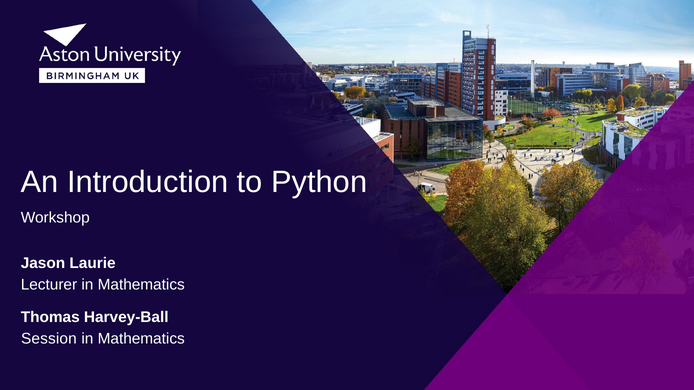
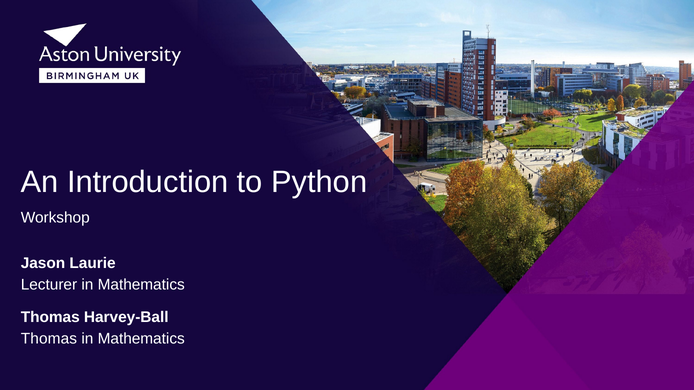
Session at (49, 339): Session -> Thomas
